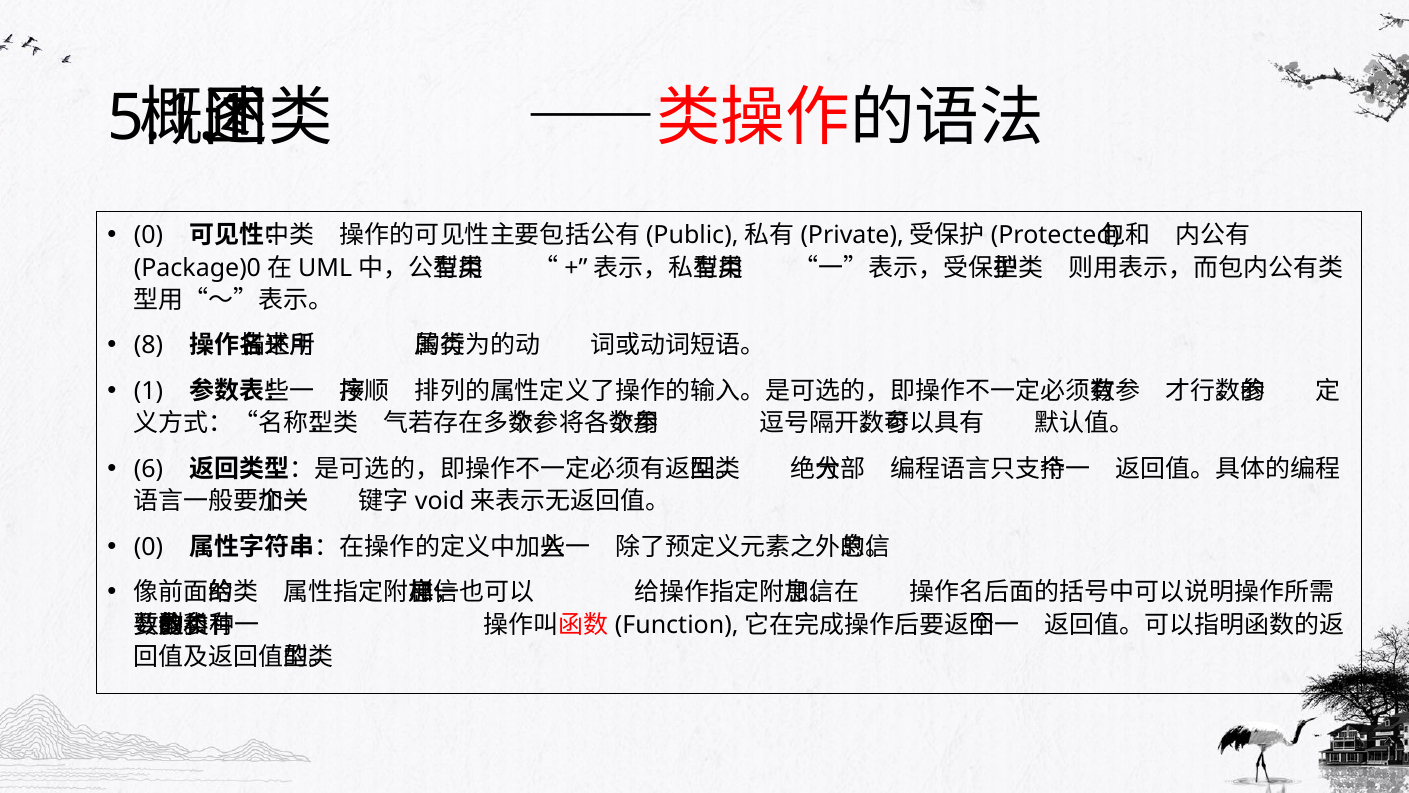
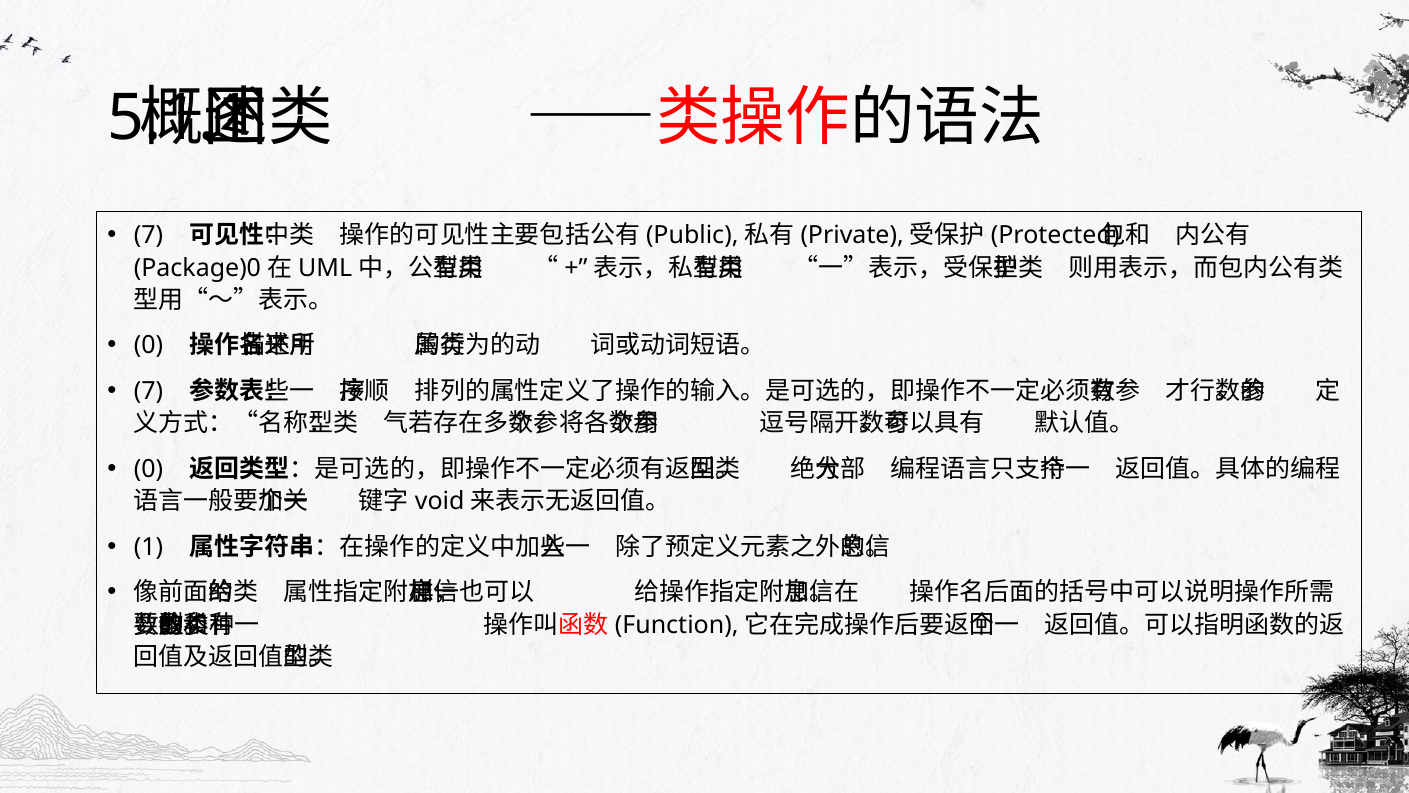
0 at (148, 235): 0 -> 7
8 at (148, 346): 8 -> 0
1 at (148, 391): 1 -> 7
6 at (148, 469): 6 -> 0
0 at (148, 547): 0 -> 1
